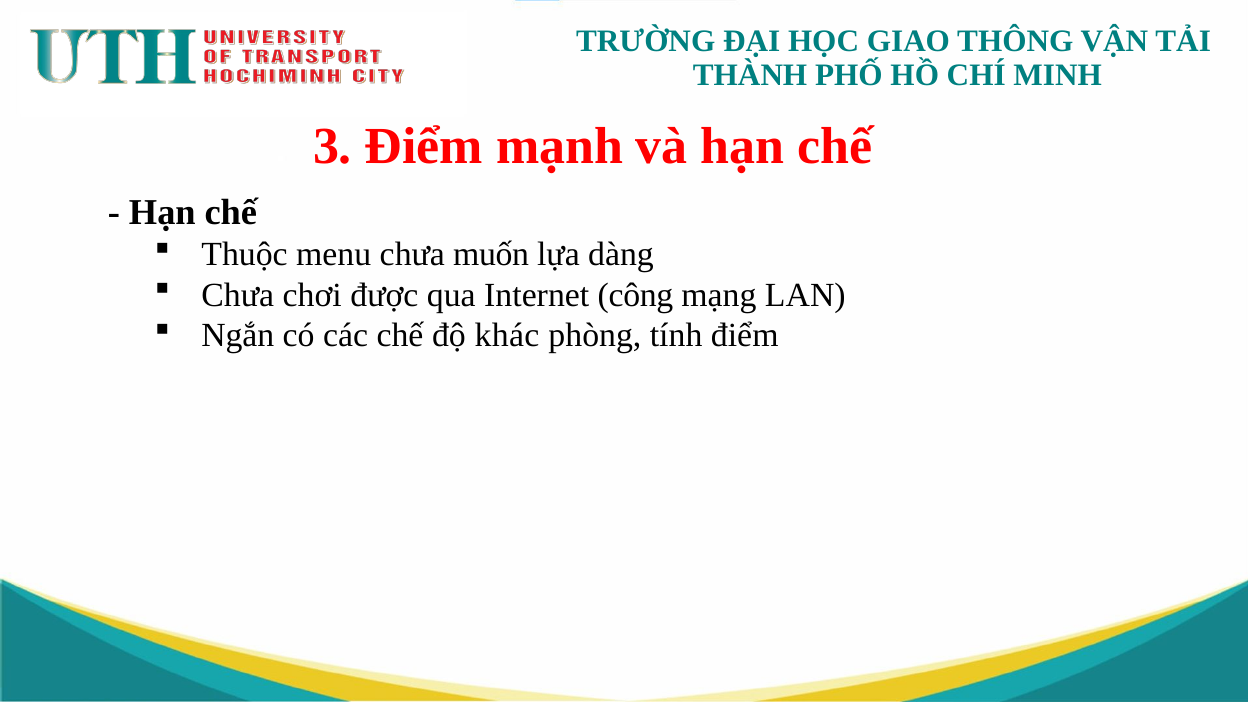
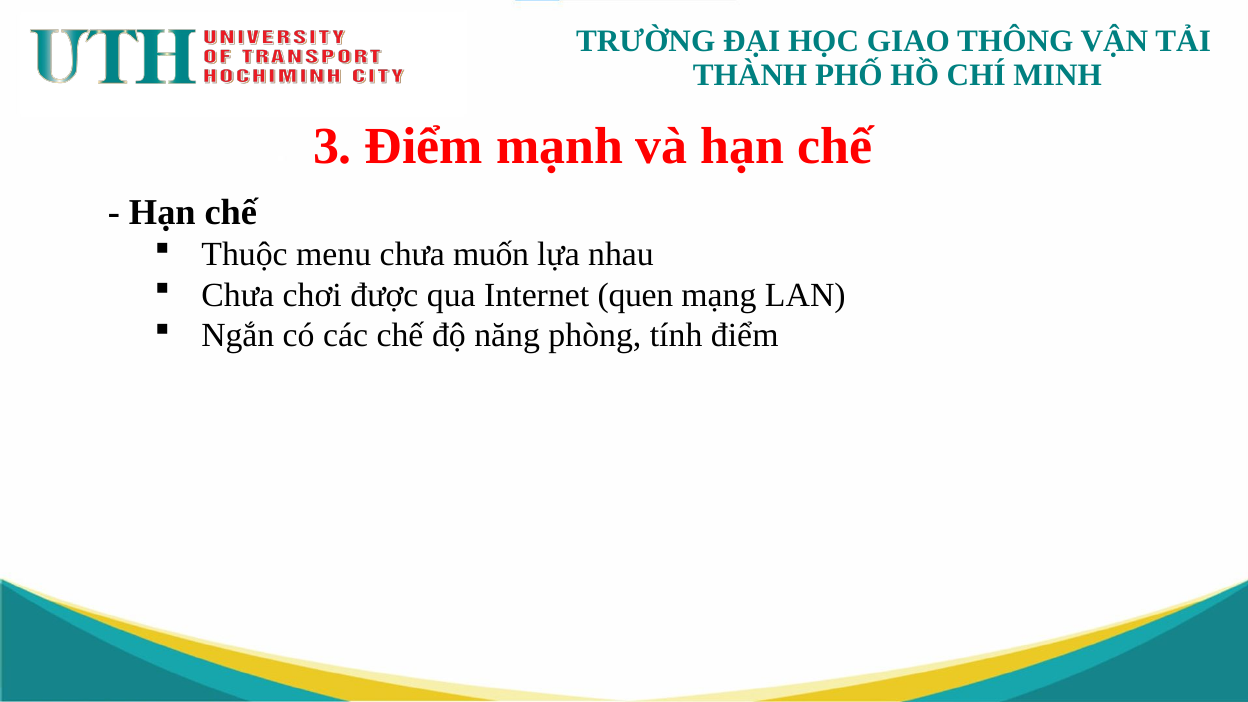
dàng: dàng -> nhau
công: công -> quen
khác: khác -> năng
